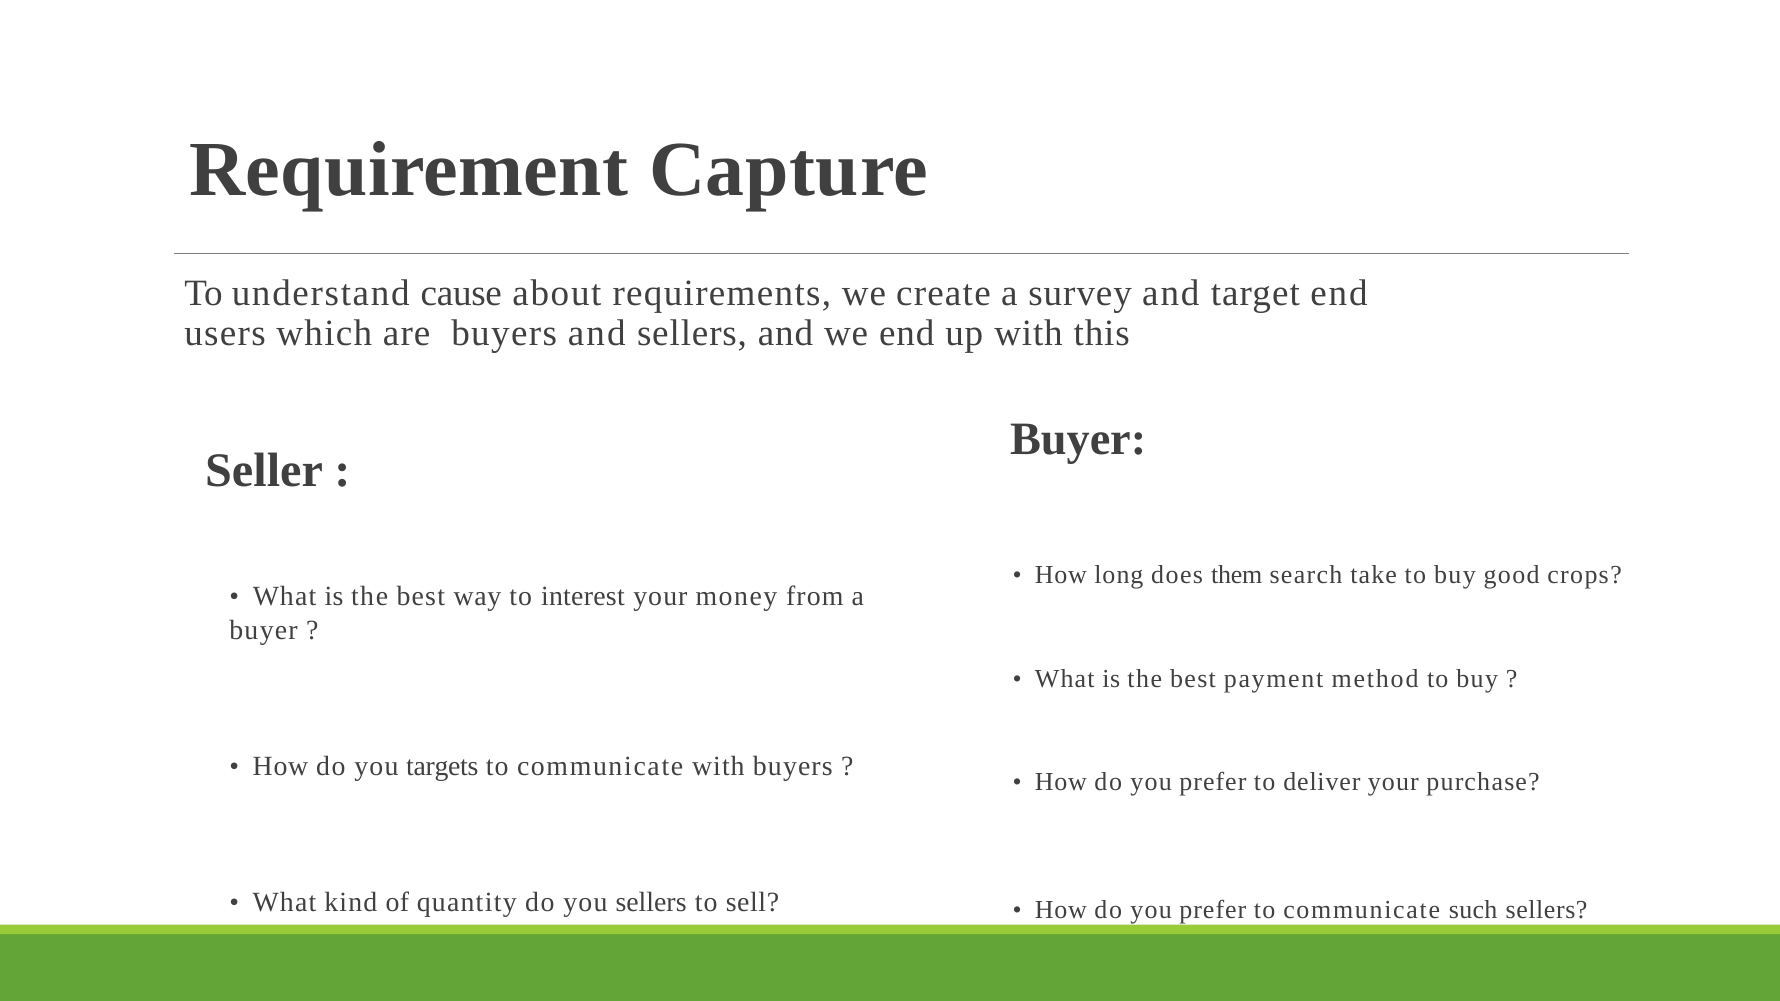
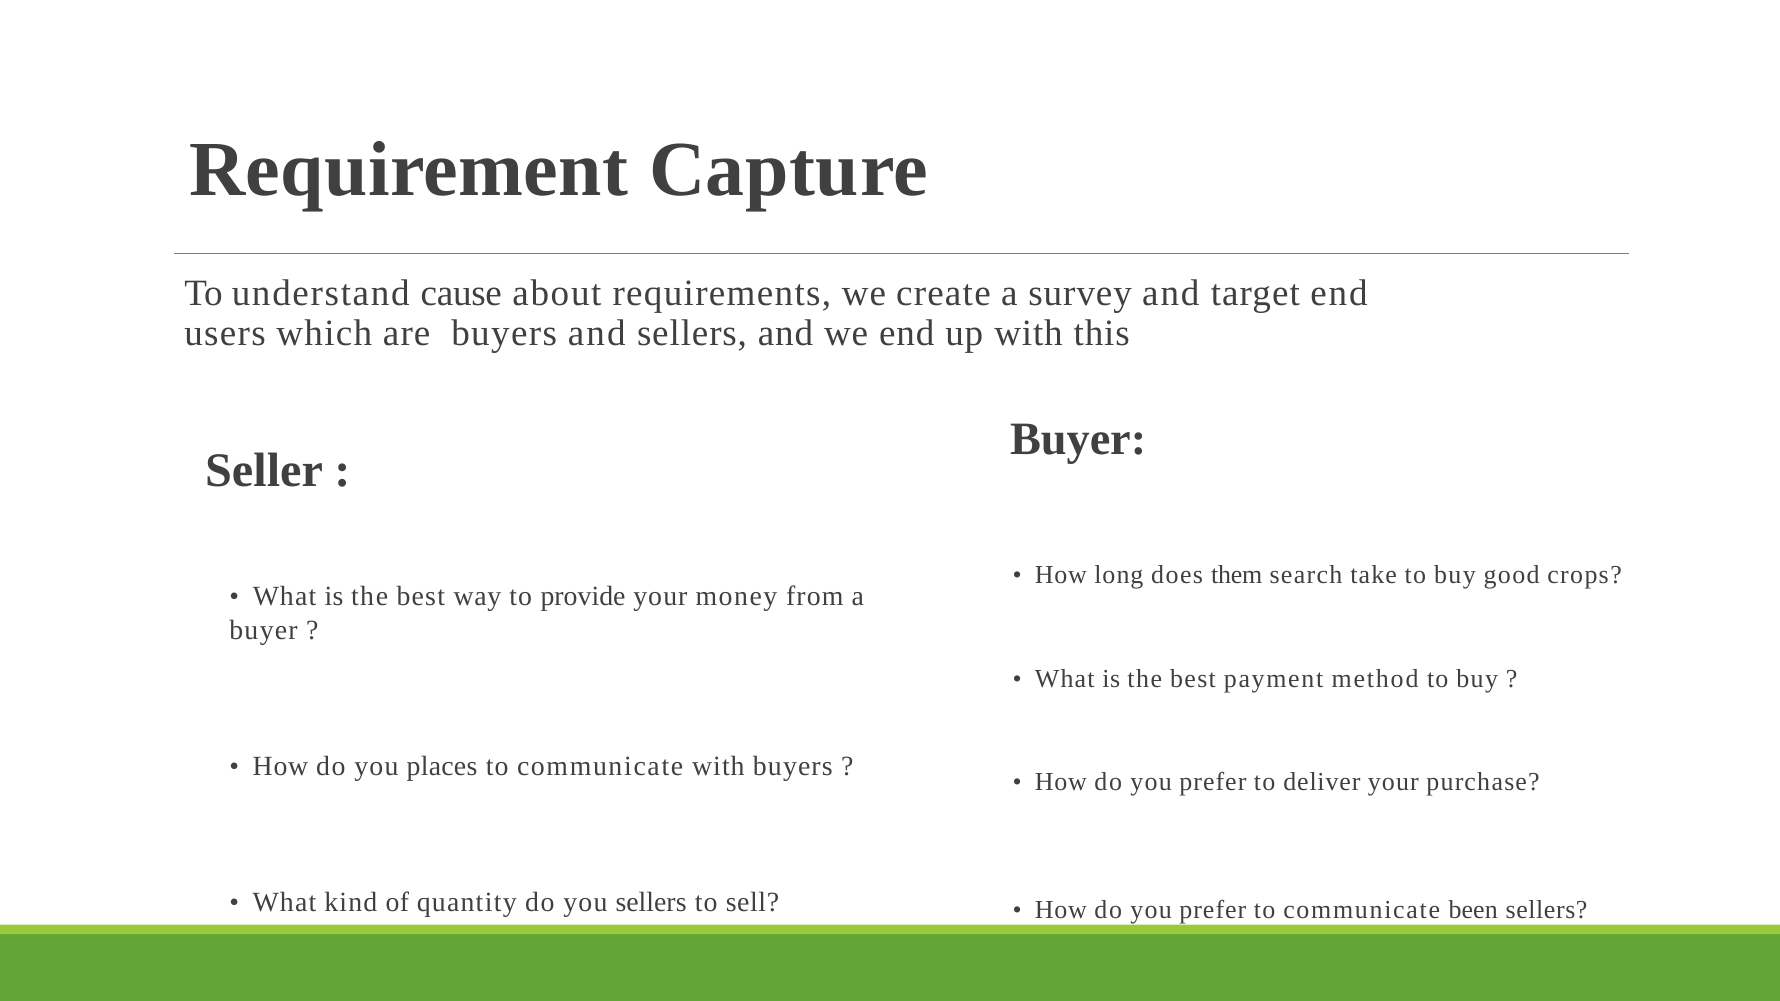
interest: interest -> provide
targets: targets -> places
such: such -> been
